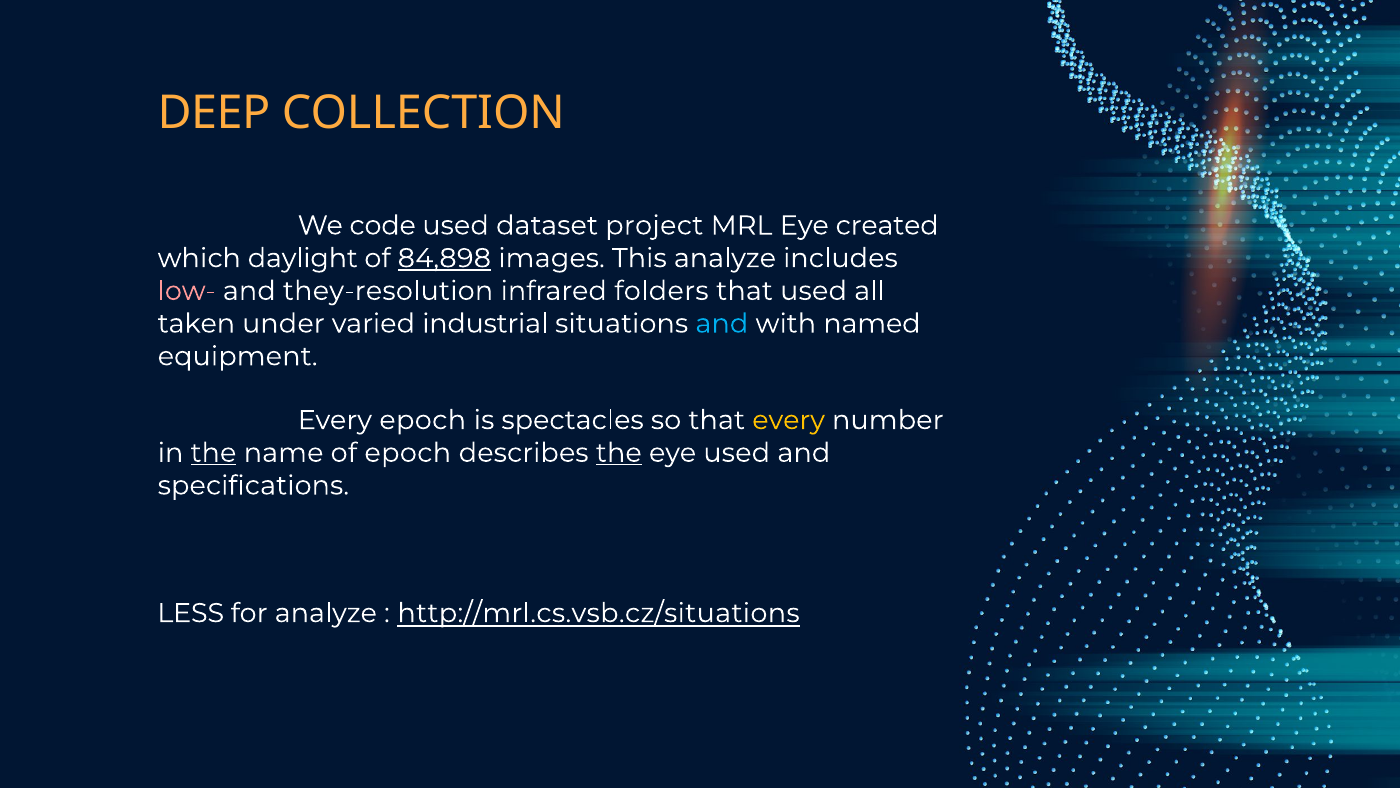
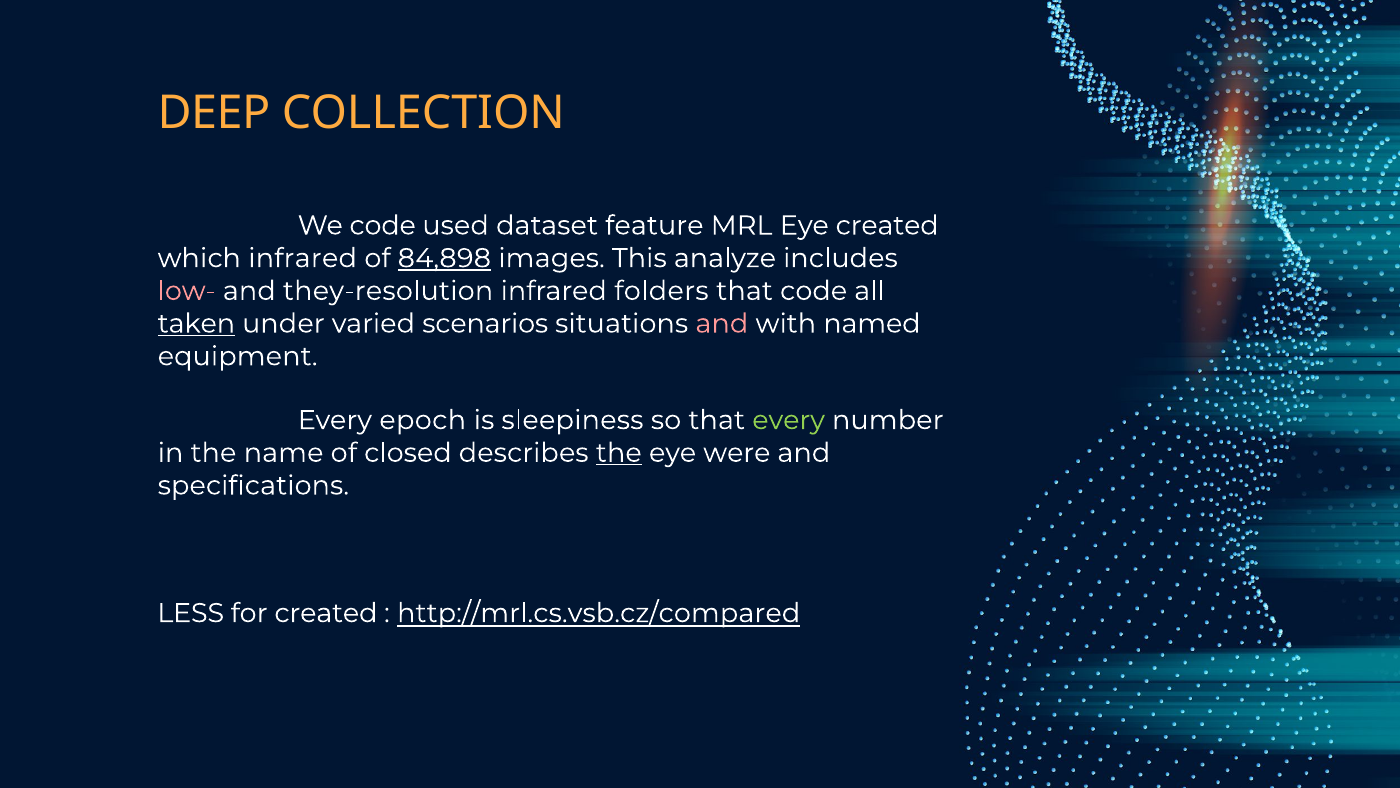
project: project -> feature
which daylight: daylight -> infrared
that used: used -> code
taken underline: none -> present
industrial: industrial -> scenarios
and at (722, 323) colour: light blue -> pink
spectacles: spectacles -> sleepiness
every at (789, 420) colour: yellow -> light green
the at (213, 453) underline: present -> none
of epoch: epoch -> closed
eye used: used -> were
for analyze: analyze -> created
http://mrl.cs.vsb.cz/situations: http://mrl.cs.vsb.cz/situations -> http://mrl.cs.vsb.cz/compared
